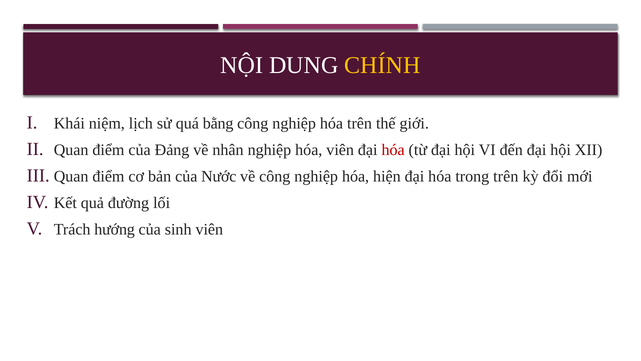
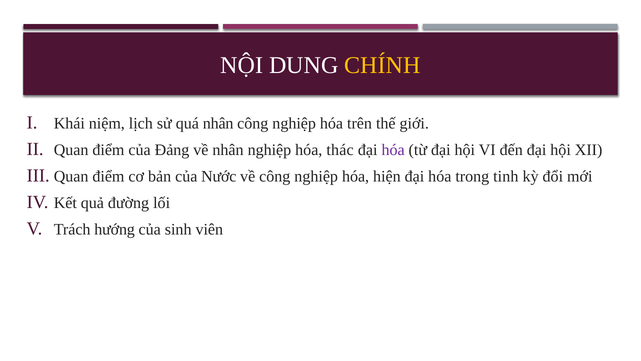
quá bằng: bằng -> nhân
hóa viên: viên -> thác
hóa at (393, 150) colour: red -> purple
trong trên: trên -> tinh
